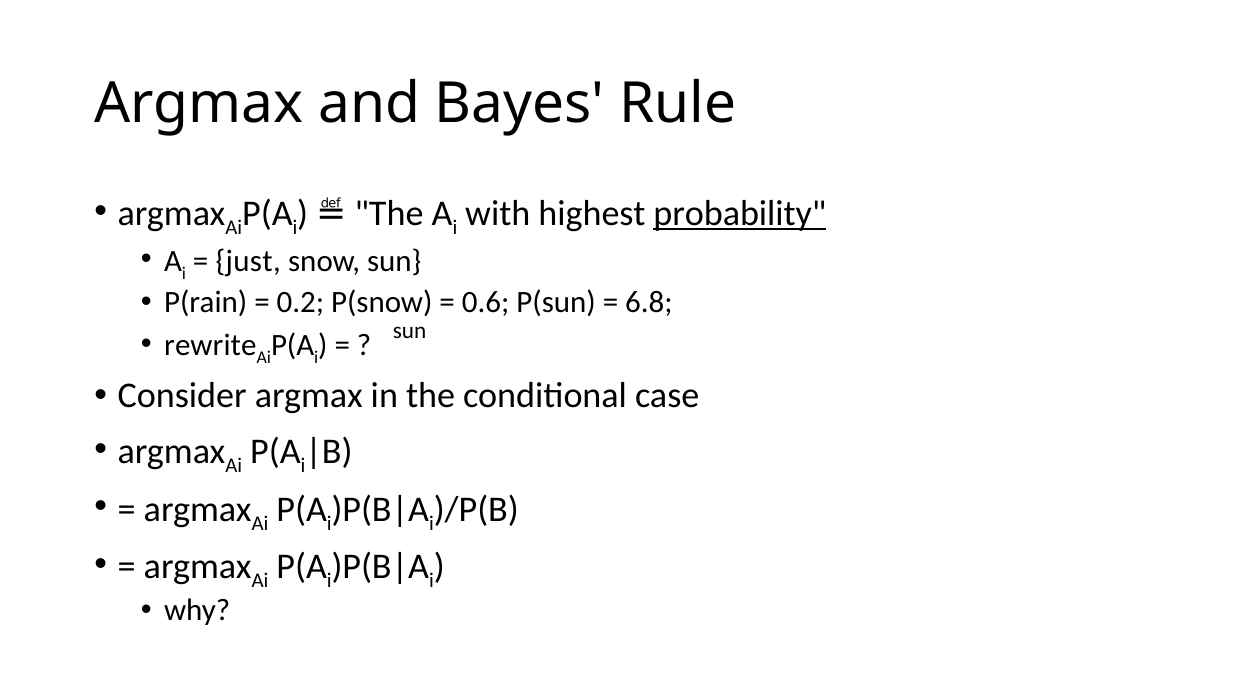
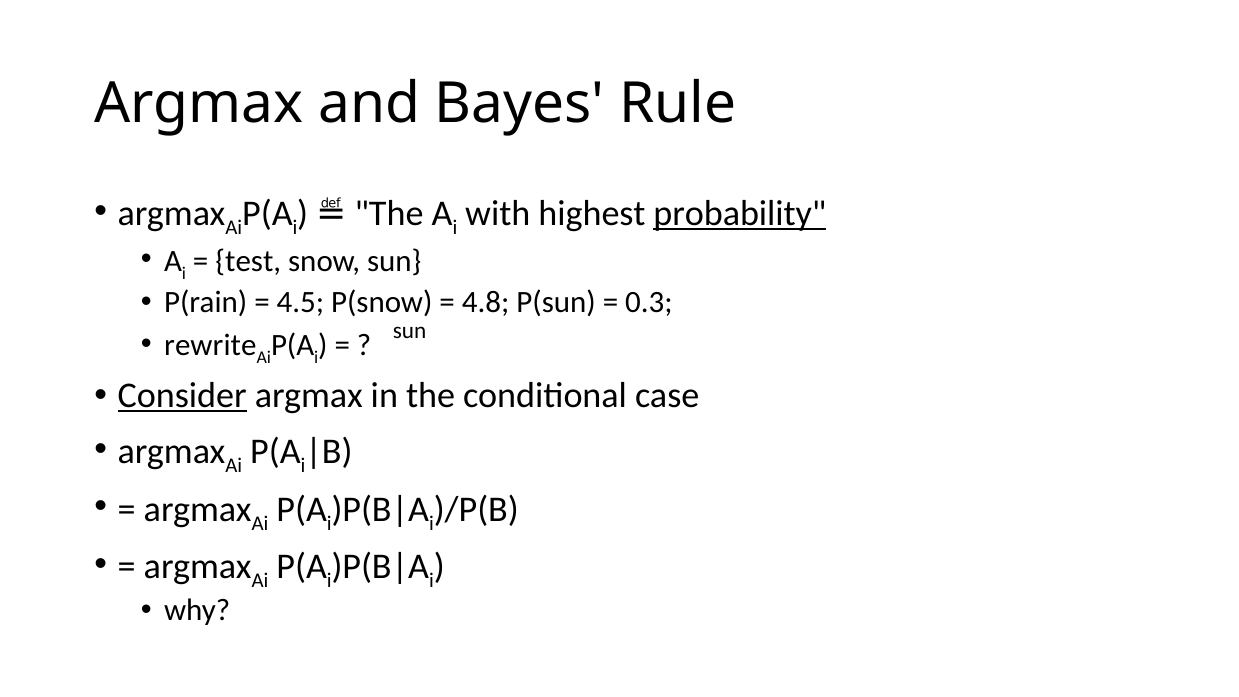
just: just -> test
0.2: 0.2 -> 4.5
0.6: 0.6 -> 4.8
6.8: 6.8 -> 0.3
Consider underline: none -> present
